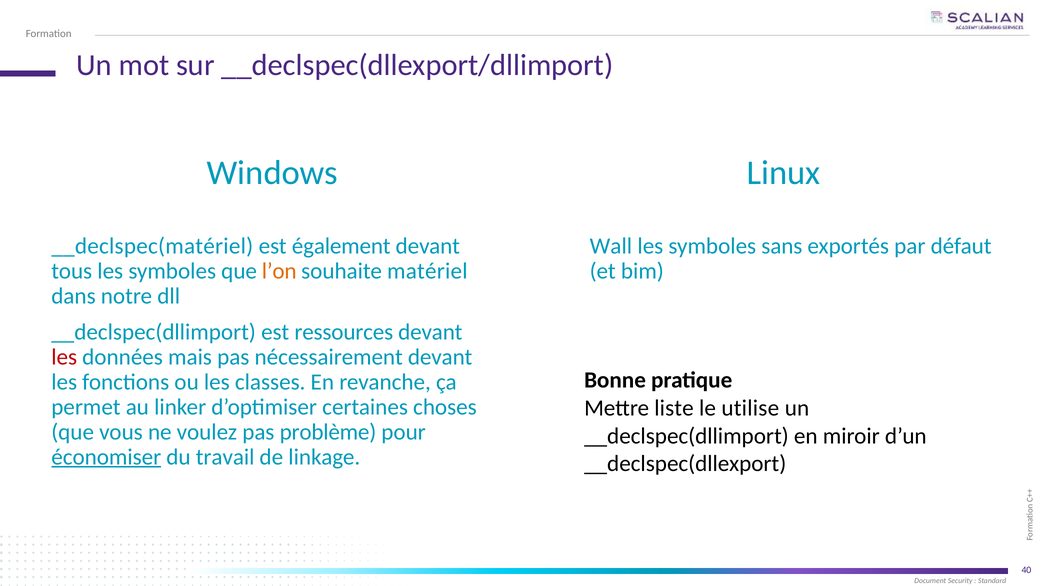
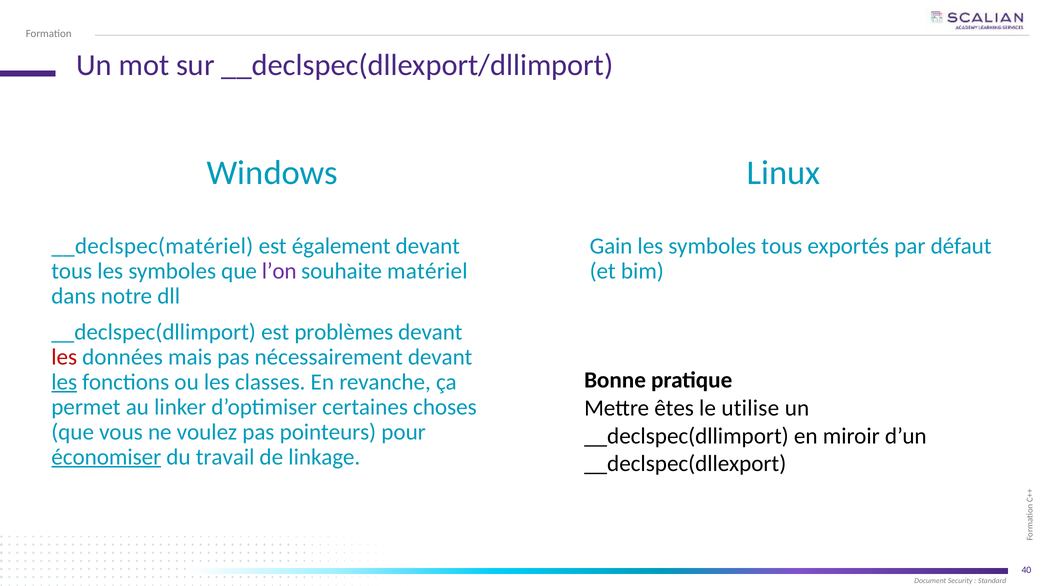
Wall: Wall -> Gain
symboles sans: sans -> tous
l’on colour: orange -> purple
ressources: ressources -> problèmes
les at (64, 382) underline: none -> present
liste: liste -> êtes
problème: problème -> pointeurs
